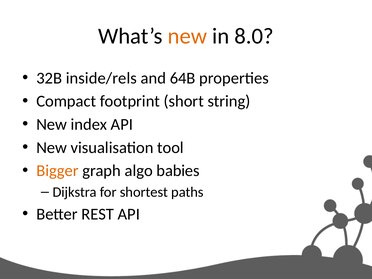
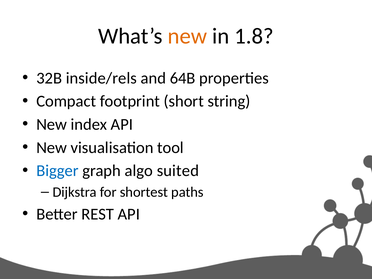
8.0: 8.0 -> 1.8
Bigger colour: orange -> blue
babies: babies -> suited
